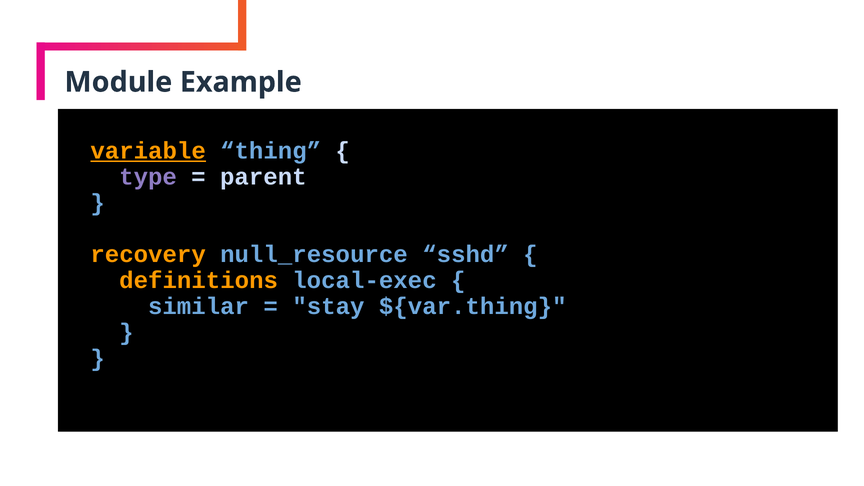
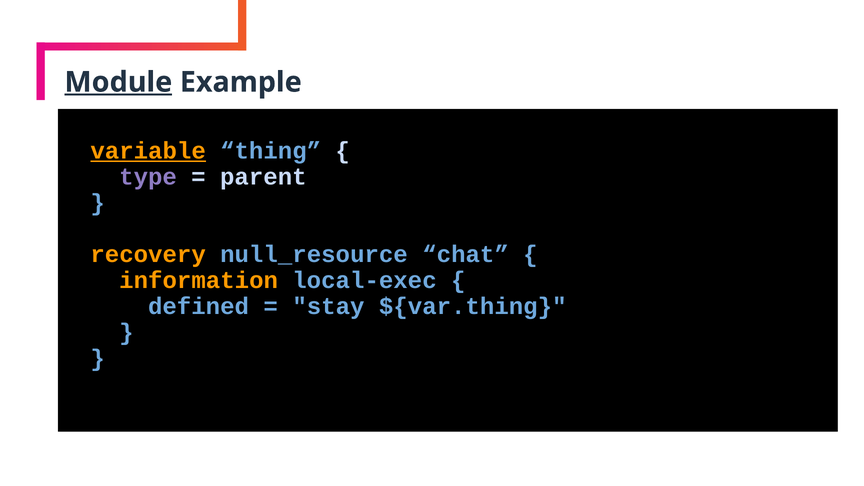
Module underline: none -> present
sshd: sshd -> chat
definitions: definitions -> information
similar: similar -> defined
